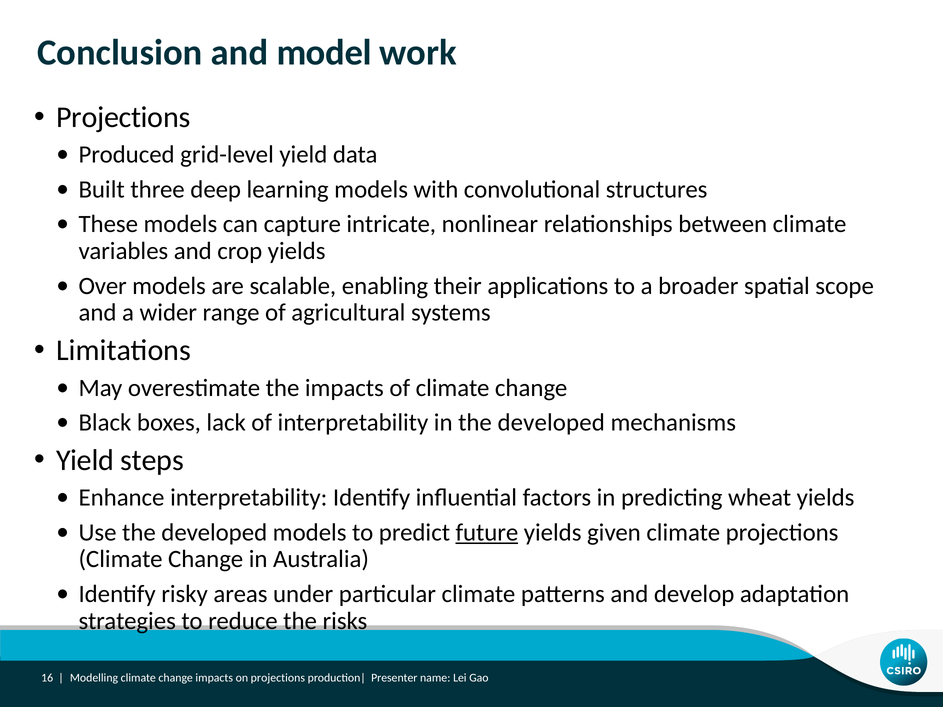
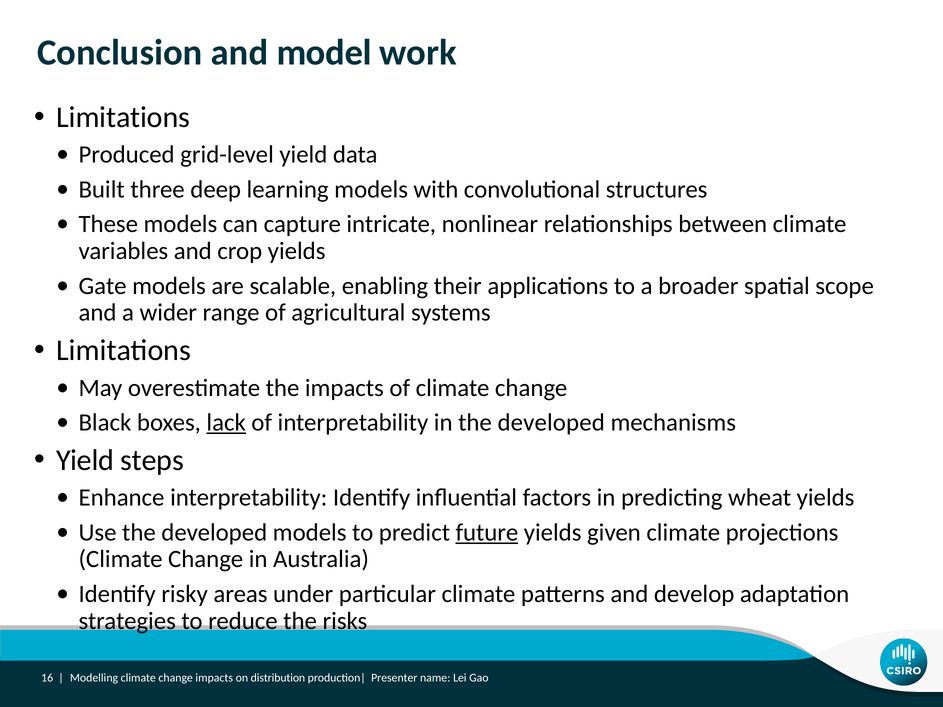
Projections at (123, 117): Projections -> Limitations
Over: Over -> Gate
lack underline: none -> present
on projections: projections -> distribution
